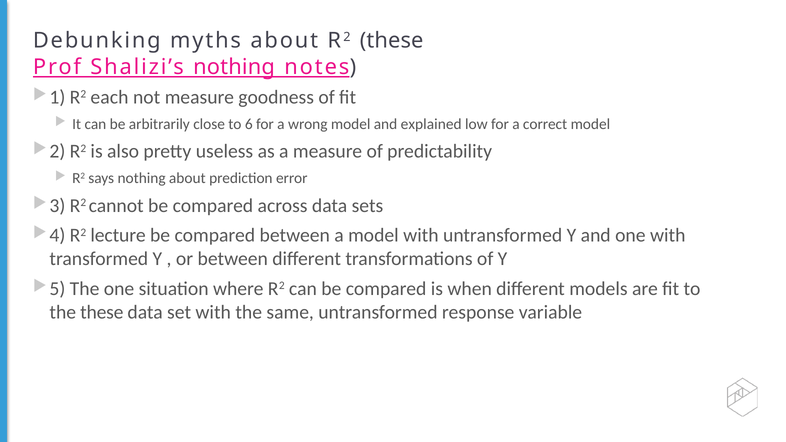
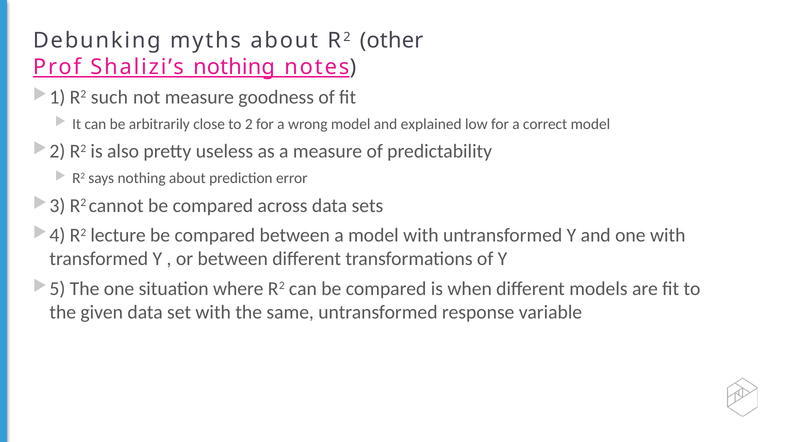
R2 these: these -> other
each: each -> such
6: 6 -> 2
the these: these -> given
